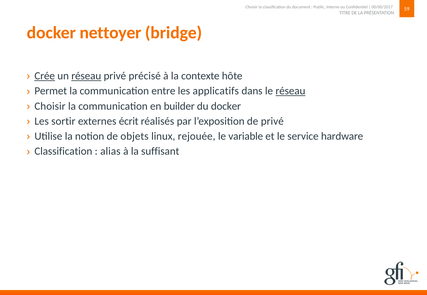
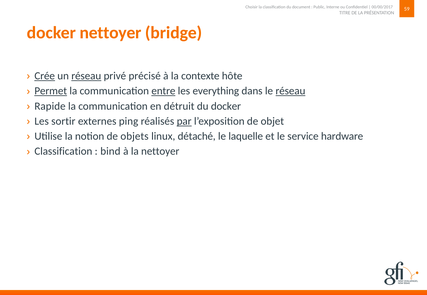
Permet underline: none -> present
entre underline: none -> present
applicatifs: applicatifs -> everything
Choisir at (50, 106): Choisir -> Rapide
builder: builder -> détruit
écrit: écrit -> ping
par underline: none -> present
de privé: privé -> objet
rejouée: rejouée -> détaché
variable: variable -> laquelle
alias: alias -> bind
la suffisant: suffisant -> nettoyer
